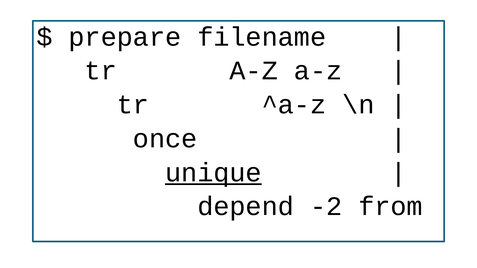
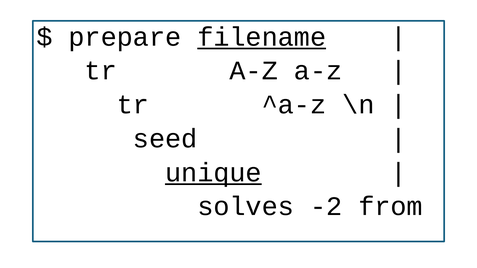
filename underline: none -> present
once: once -> seed
depend: depend -> solves
